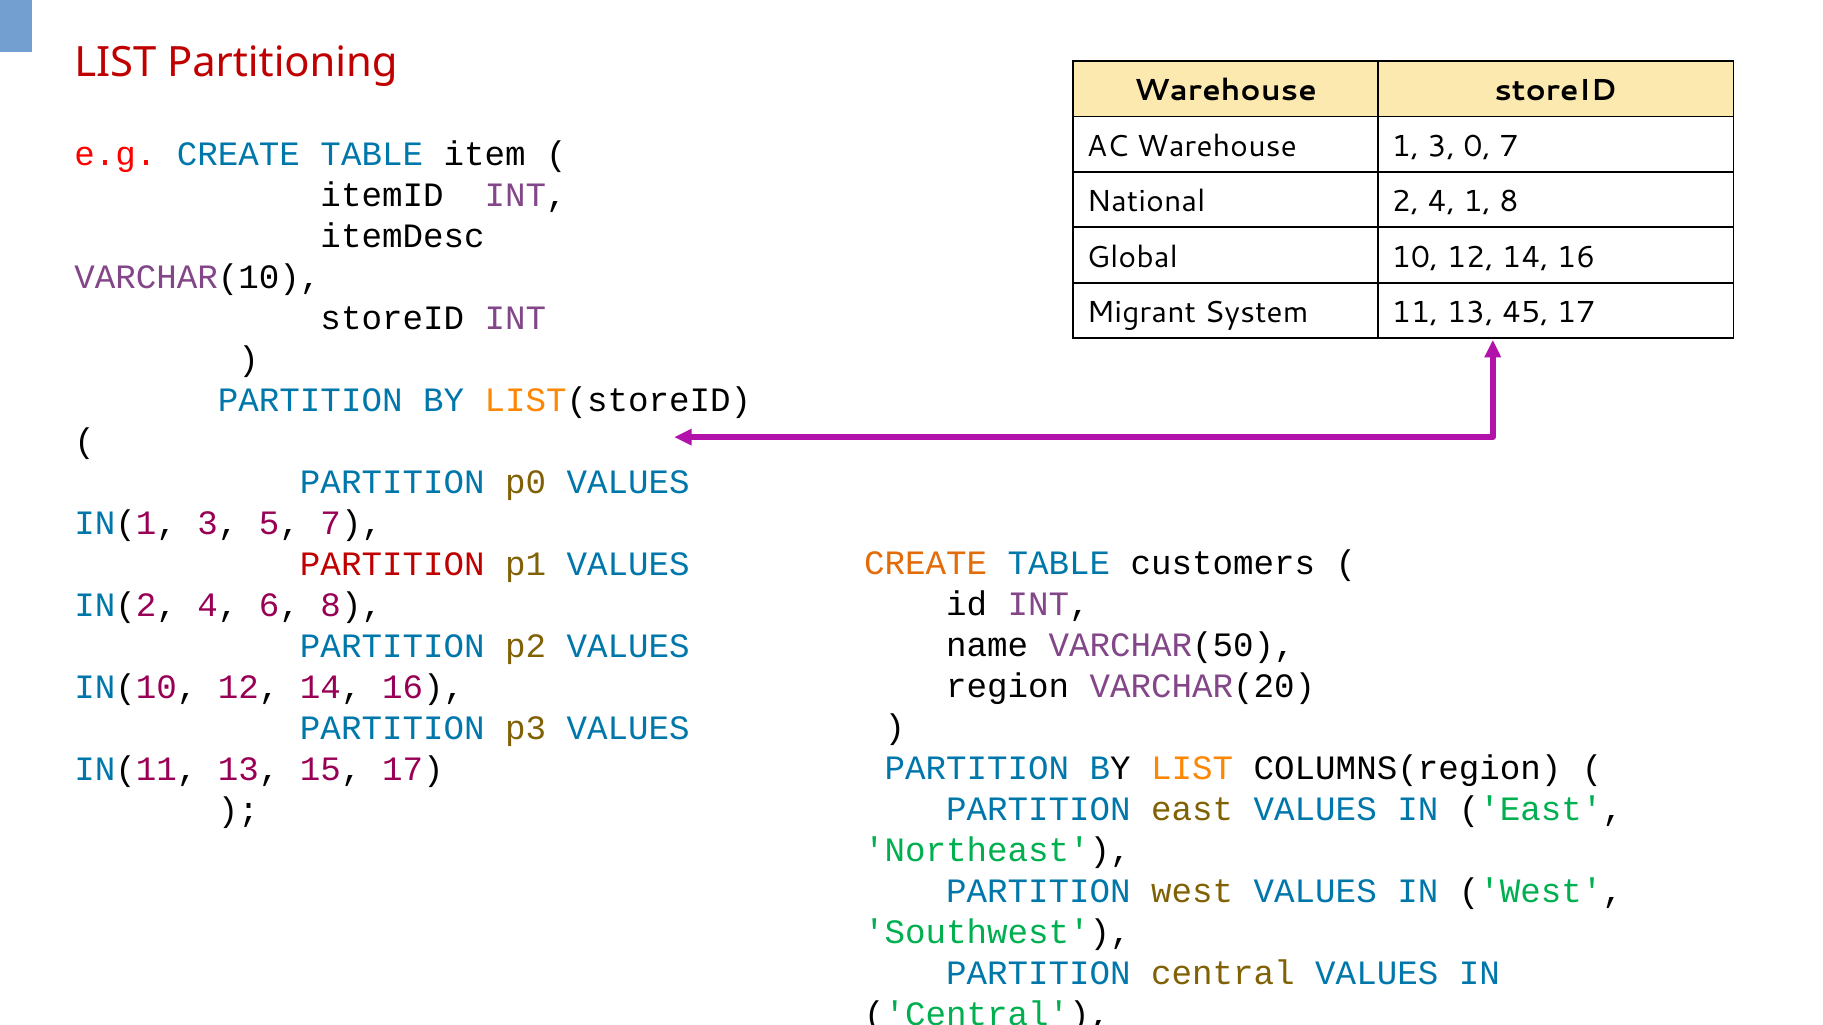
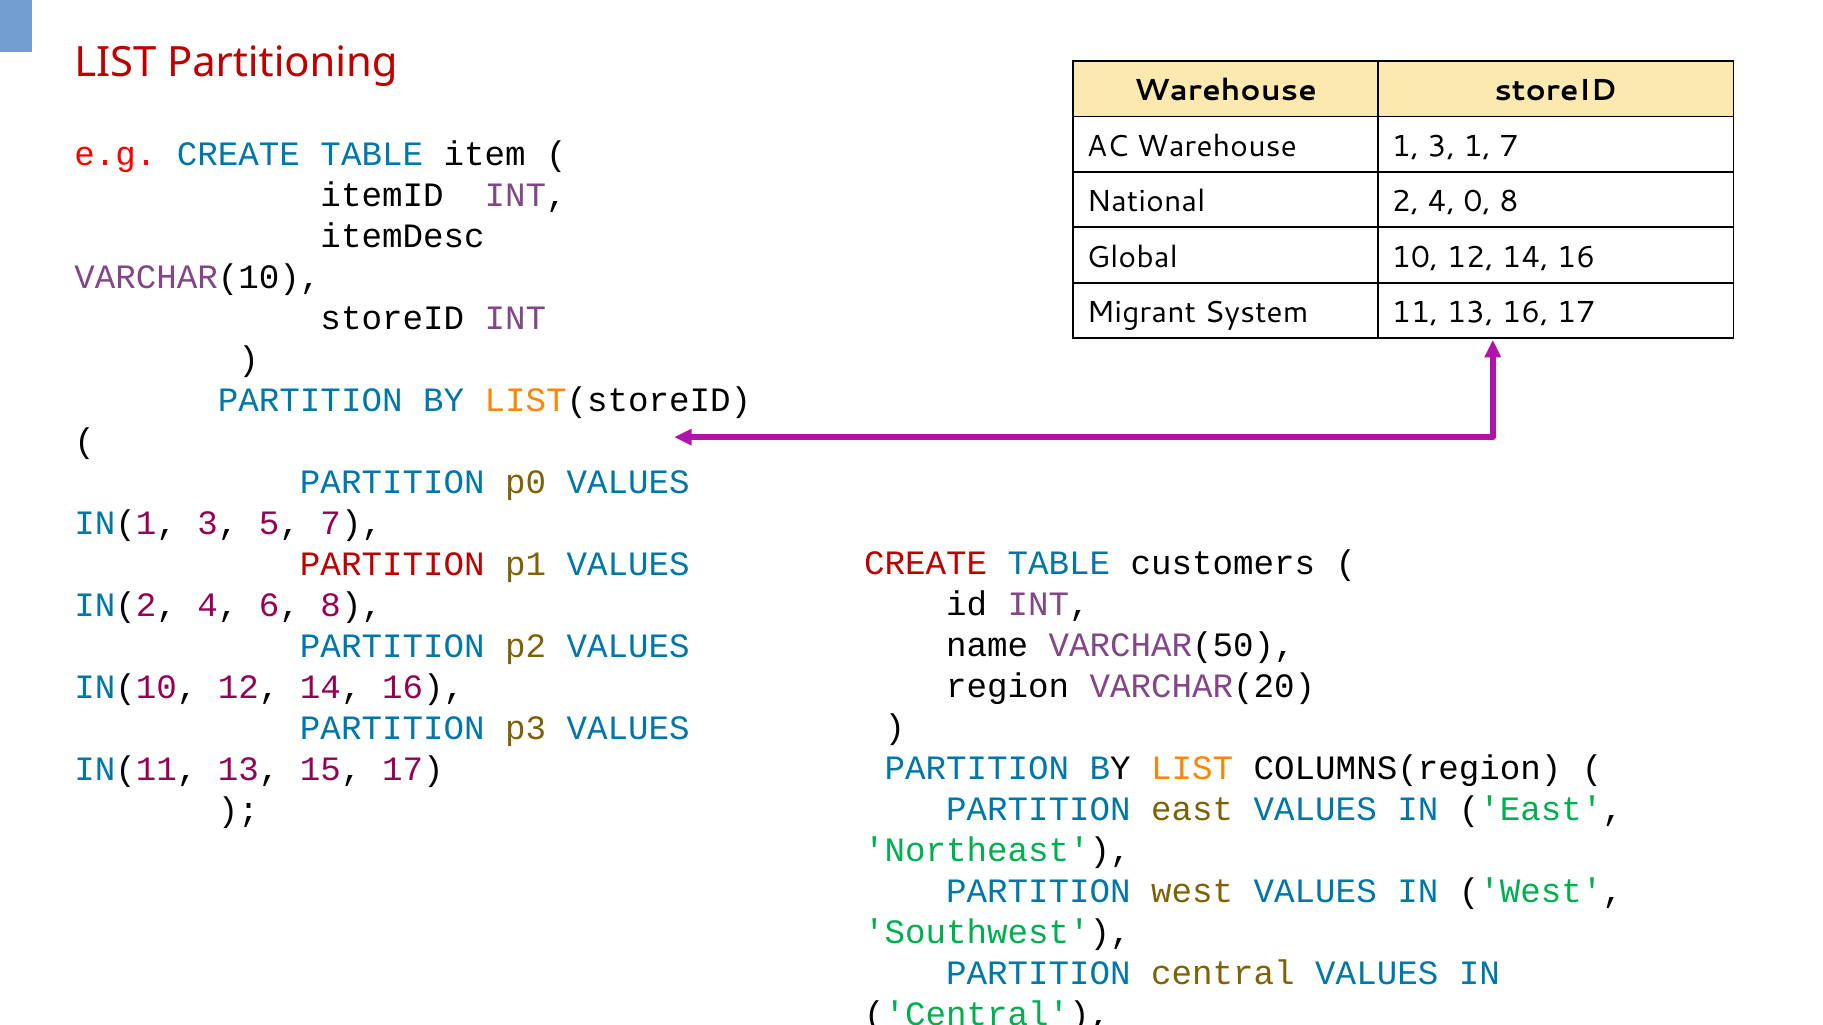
3 0: 0 -> 1
4 1: 1 -> 0
13 45: 45 -> 16
CREATE at (926, 564) colour: orange -> red
